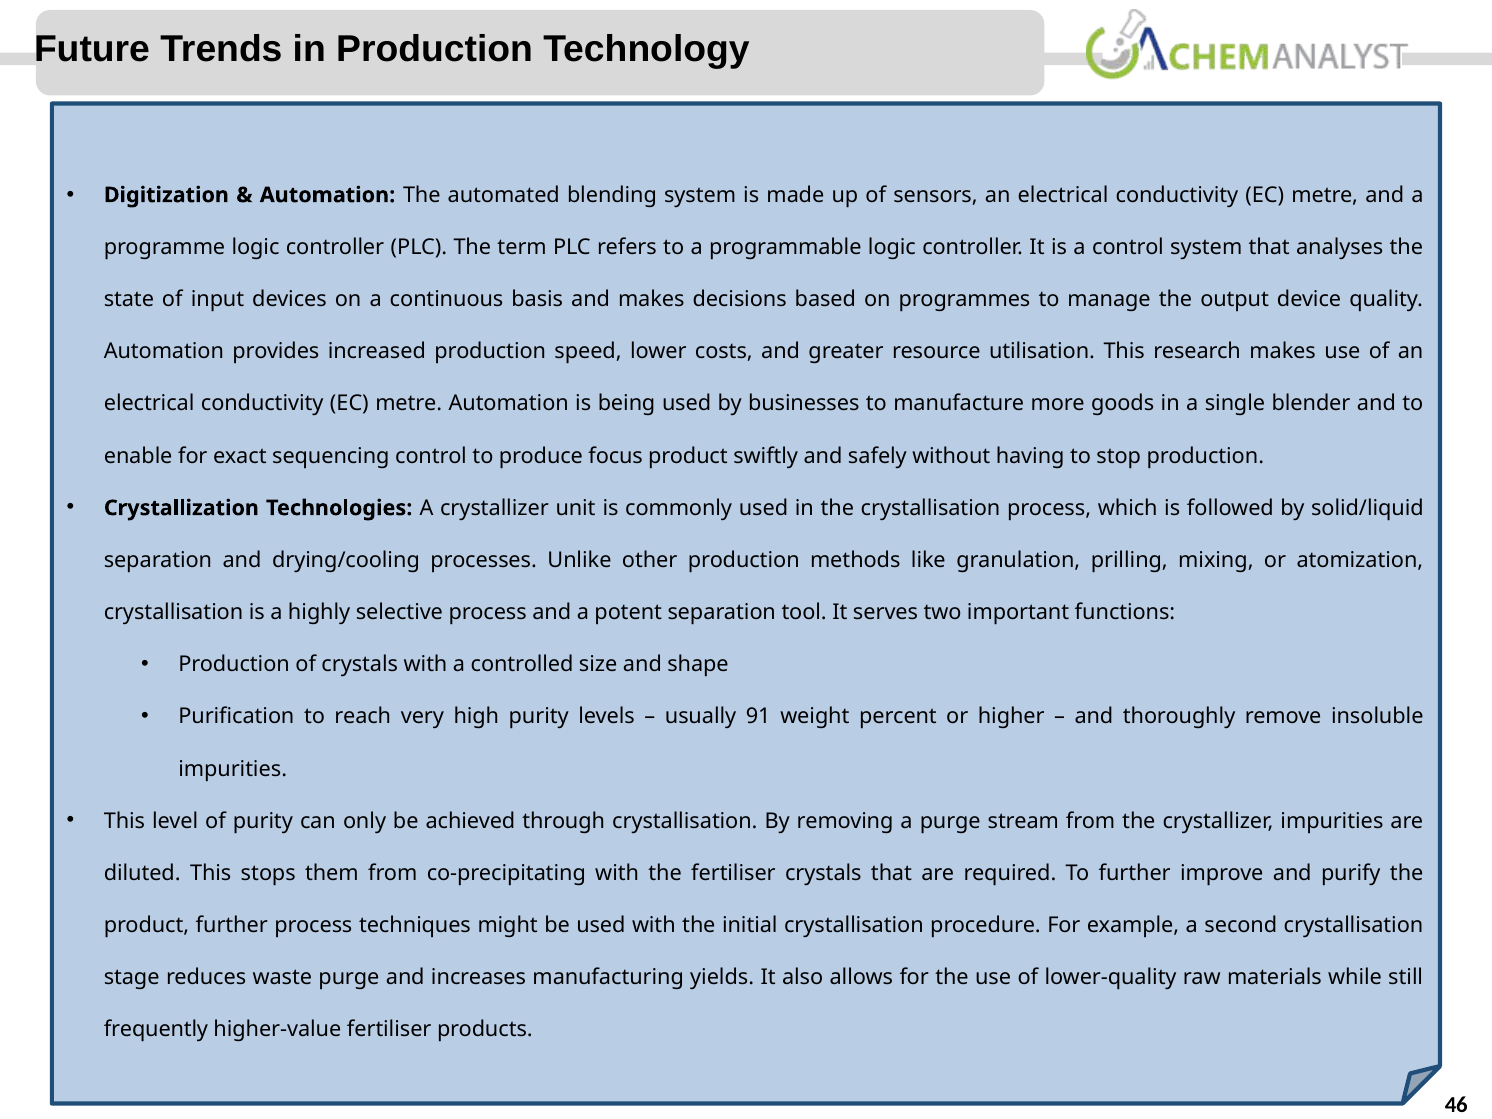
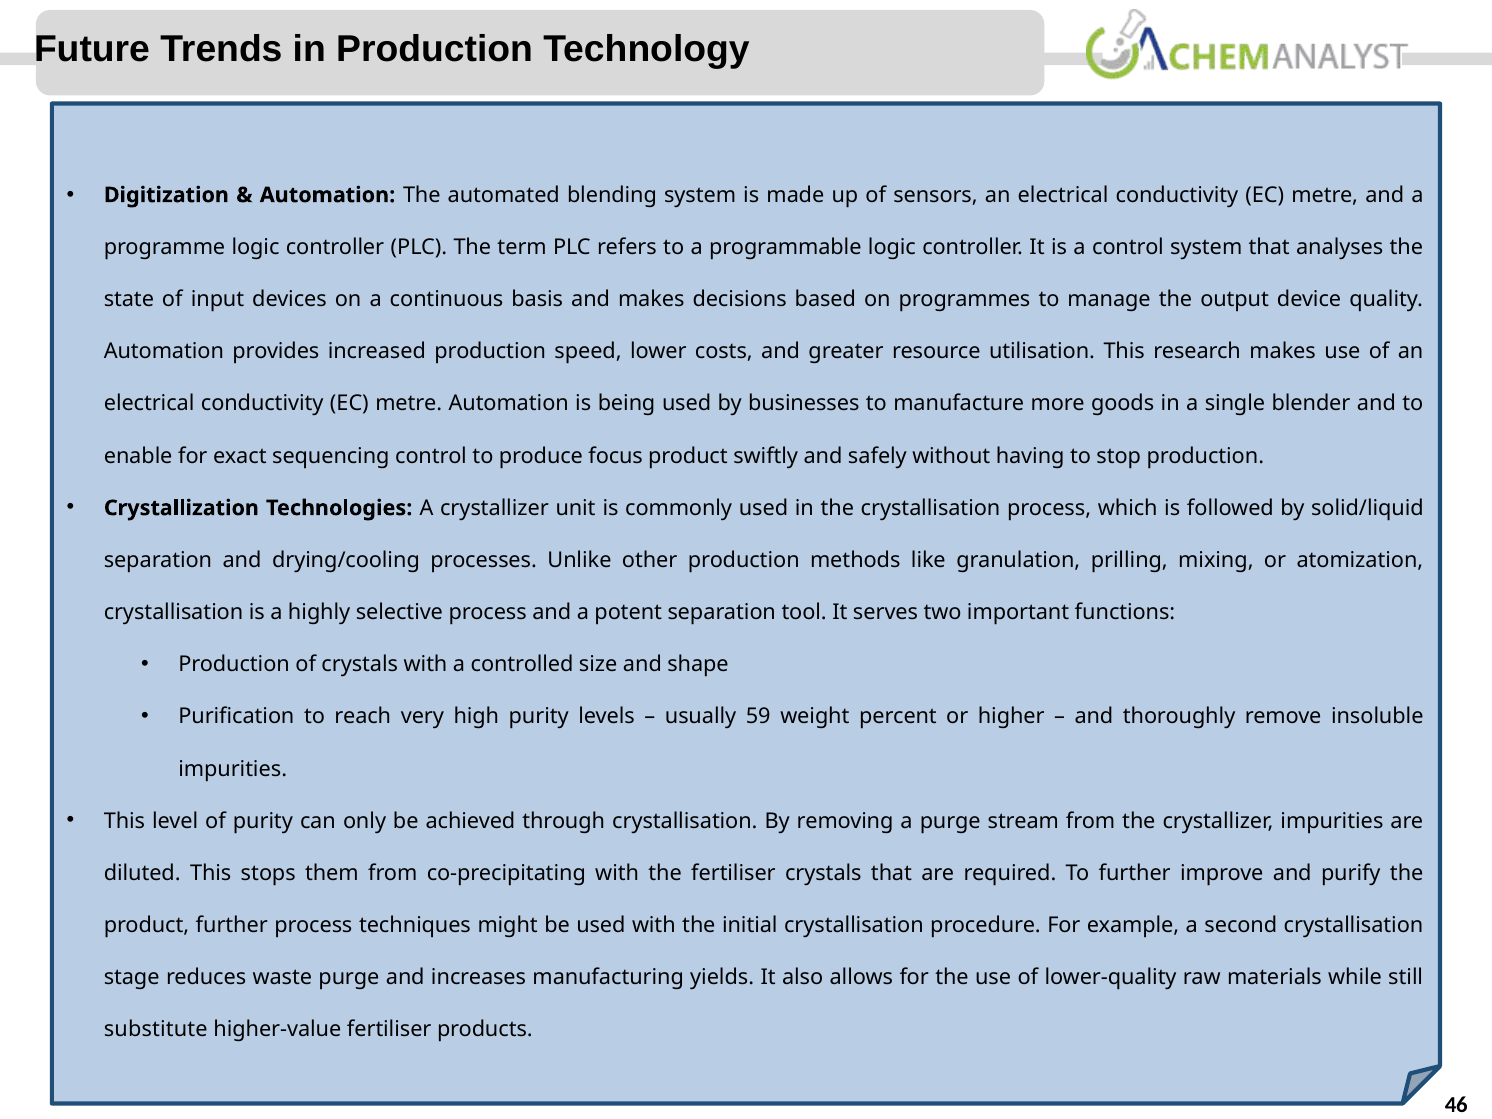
91: 91 -> 59
frequently: frequently -> substitute
